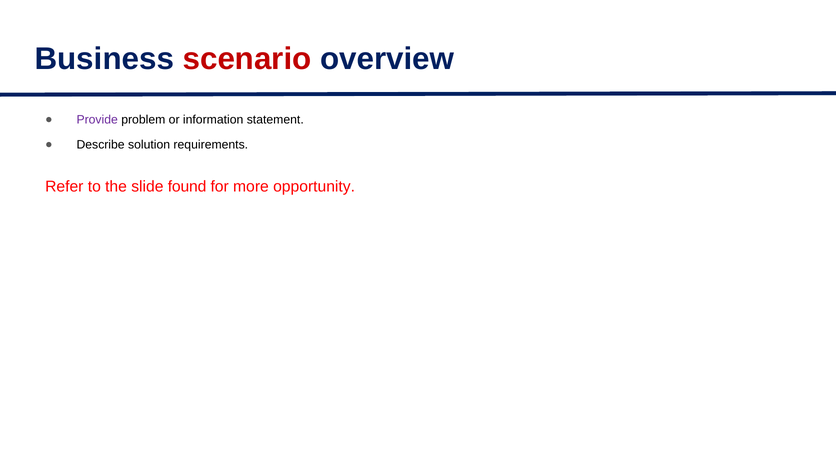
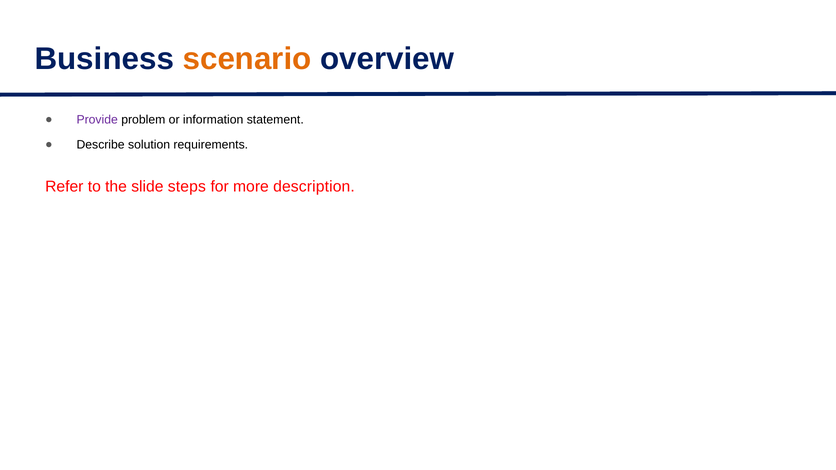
scenario colour: red -> orange
found: found -> steps
opportunity: opportunity -> description
